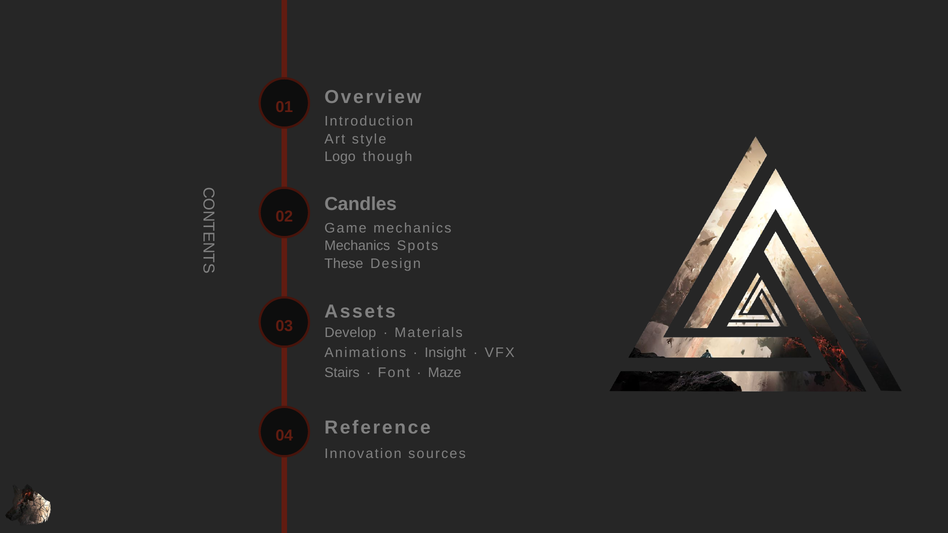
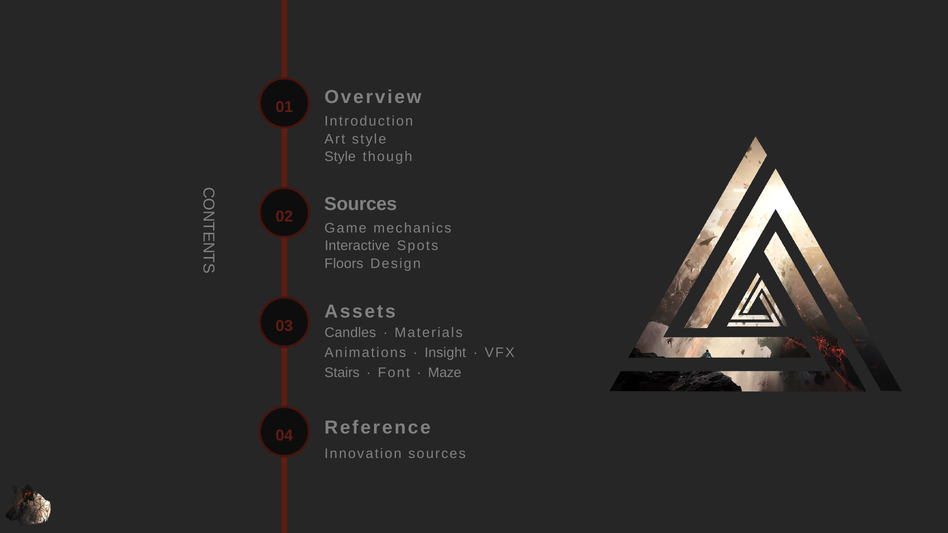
Logo at (340, 157): Logo -> Style
Candles at (361, 204): Candles -> Sources
Mechanics at (357, 246): Mechanics -> Interactive
These: These -> Floors
Develop: Develop -> Candles
